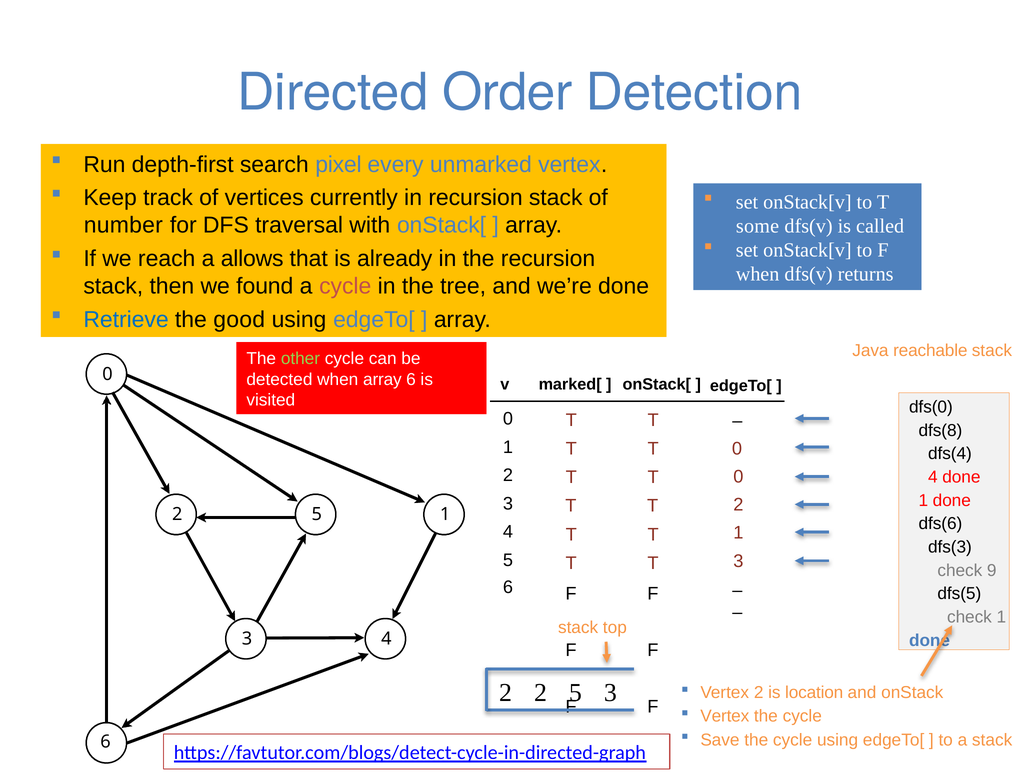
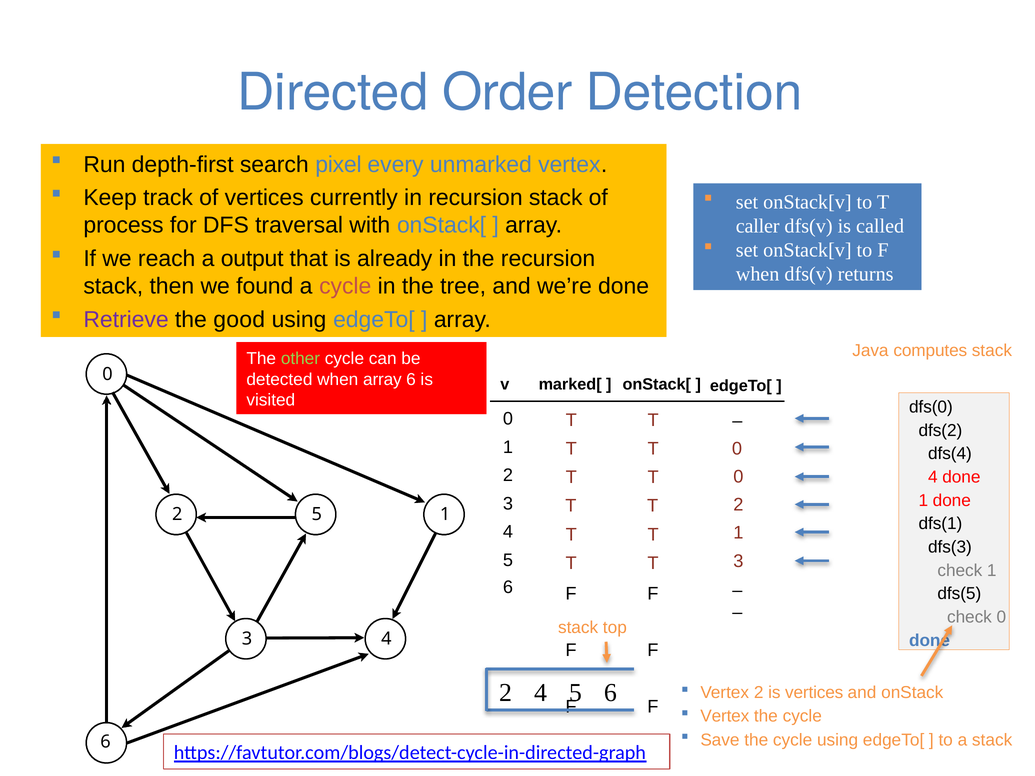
number: number -> process
some: some -> caller
allows: allows -> output
Retrieve colour: blue -> purple
reachable: reachable -> computes
dfs(8: dfs(8 -> dfs(2
dfs(6: dfs(6 -> dfs(1
check 9: 9 -> 1
check 1: 1 -> 0
2 2: 2 -> 4
3 at (610, 693): 3 -> 6
is location: location -> vertices
